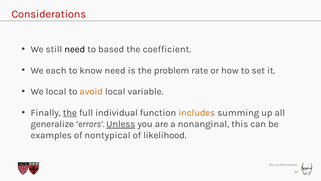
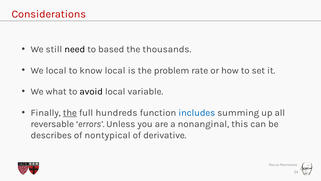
coefficient: coefficient -> thousands
We each: each -> local
know need: need -> local
We local: local -> what
avoid colour: orange -> black
individual: individual -> hundreds
includes colour: orange -> blue
generalize: generalize -> reversable
Unless underline: present -> none
examples: examples -> describes
likelihood: likelihood -> derivative
